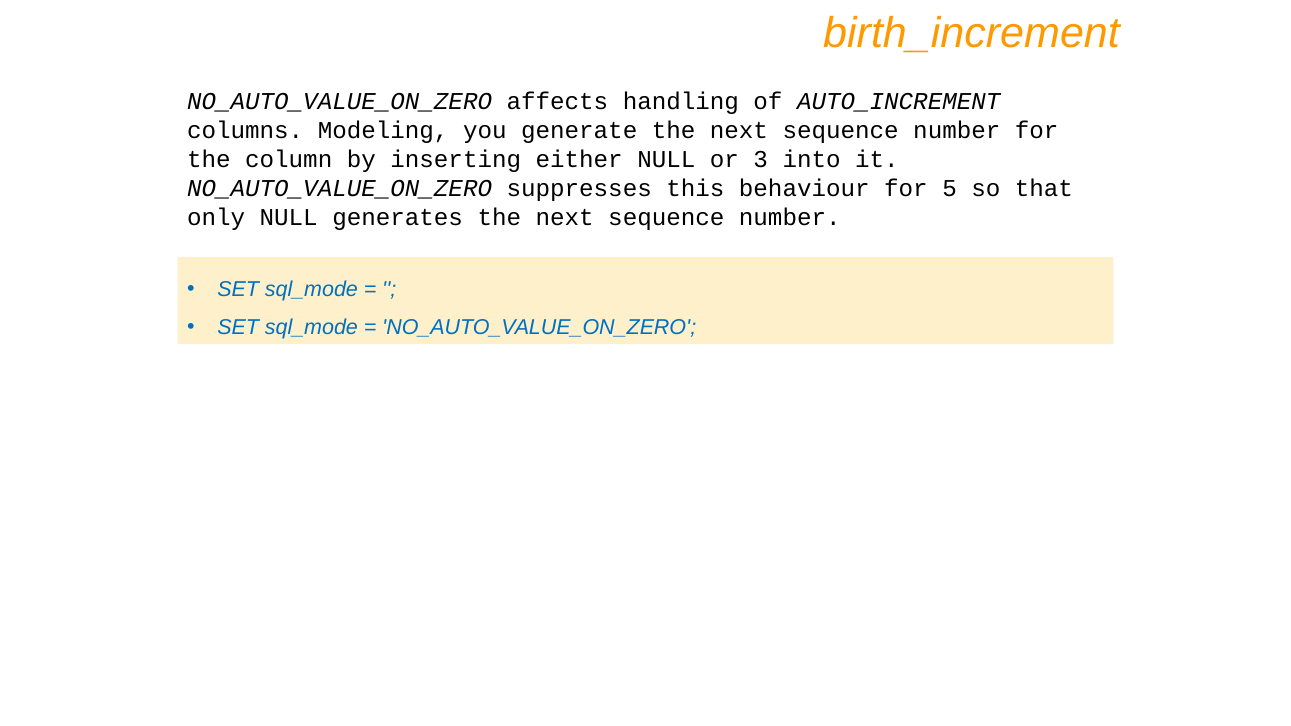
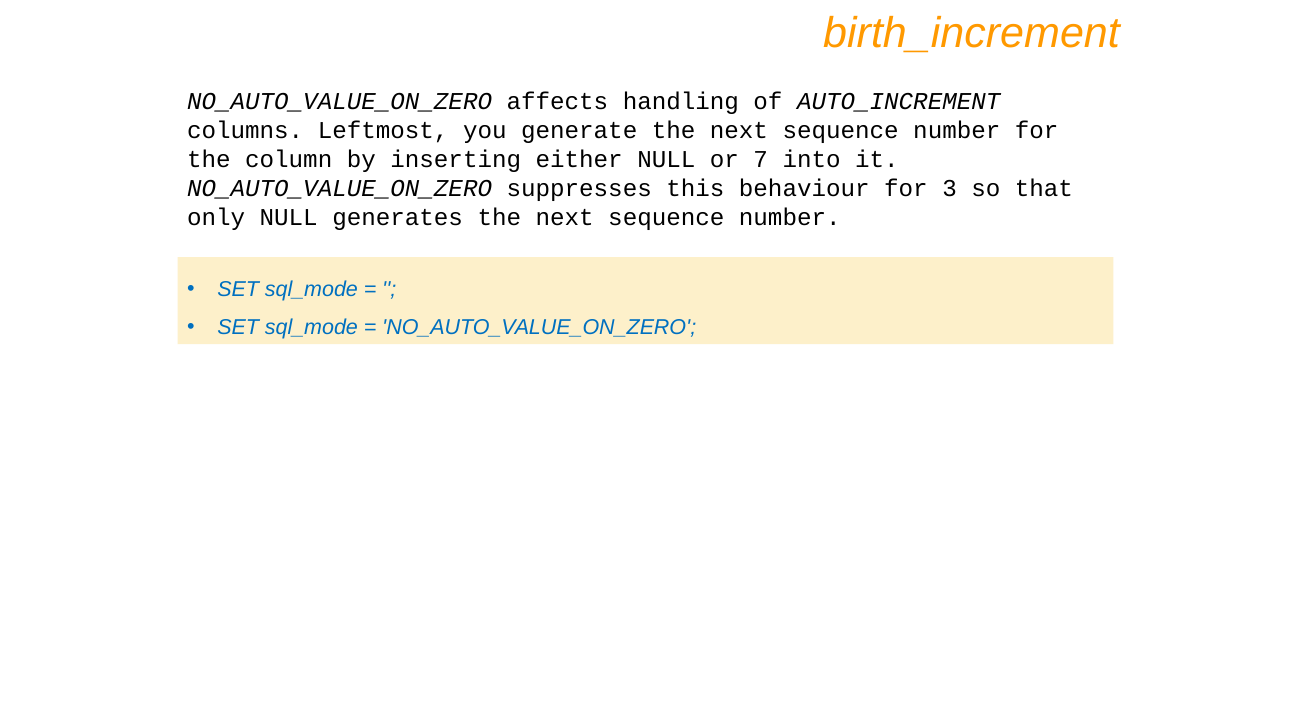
Modeling: Modeling -> Leftmost
3: 3 -> 7
5: 5 -> 3
